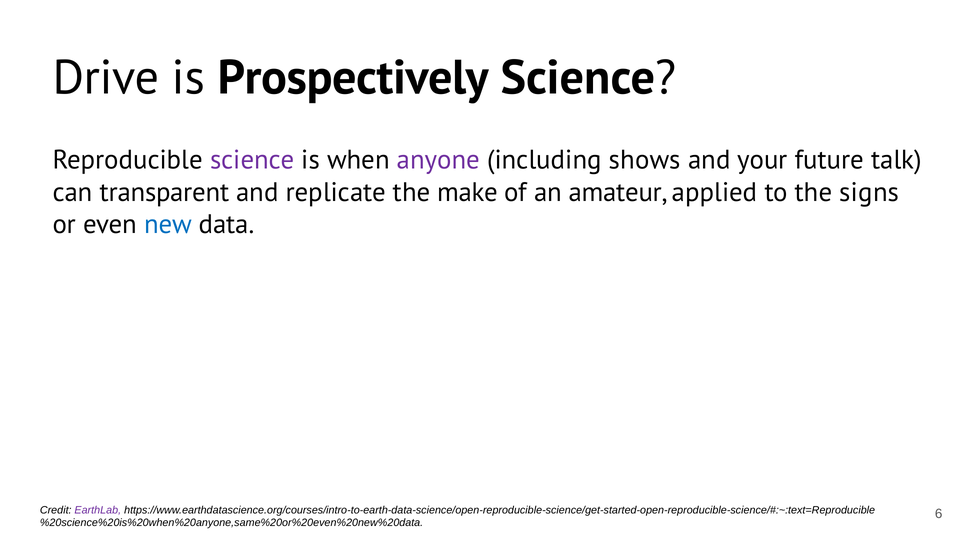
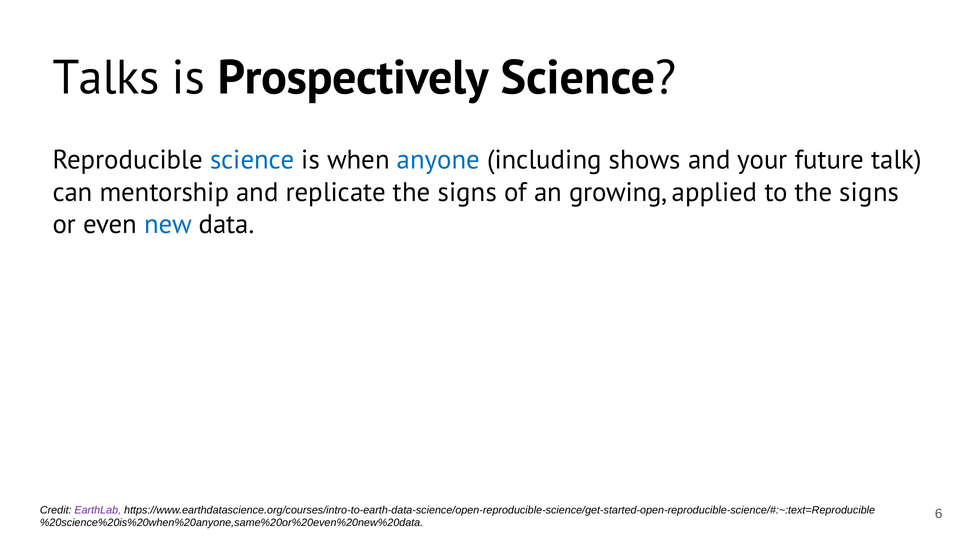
Drive: Drive -> Talks
science at (252, 160) colour: purple -> blue
anyone colour: purple -> blue
transparent: transparent -> mentorship
replicate the make: make -> signs
amateur: amateur -> growing
